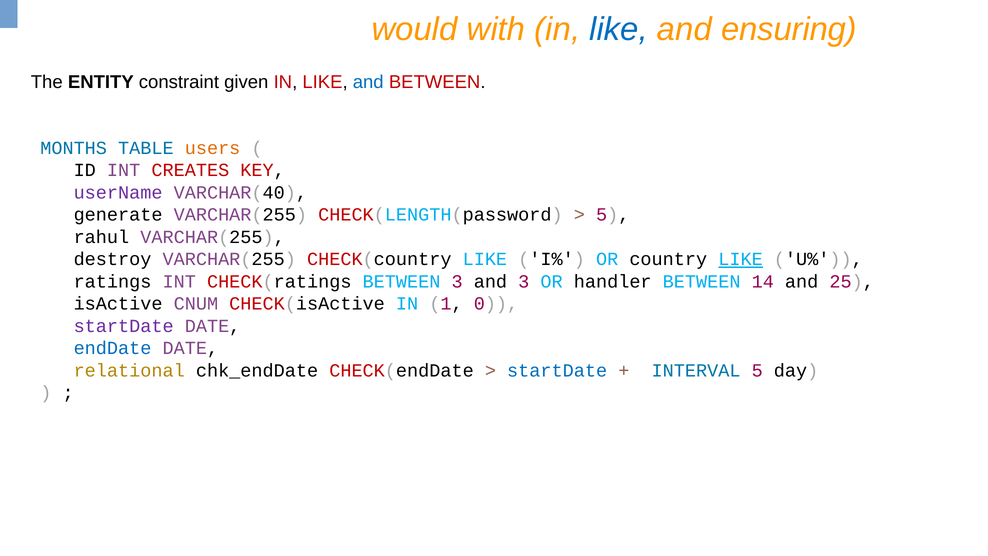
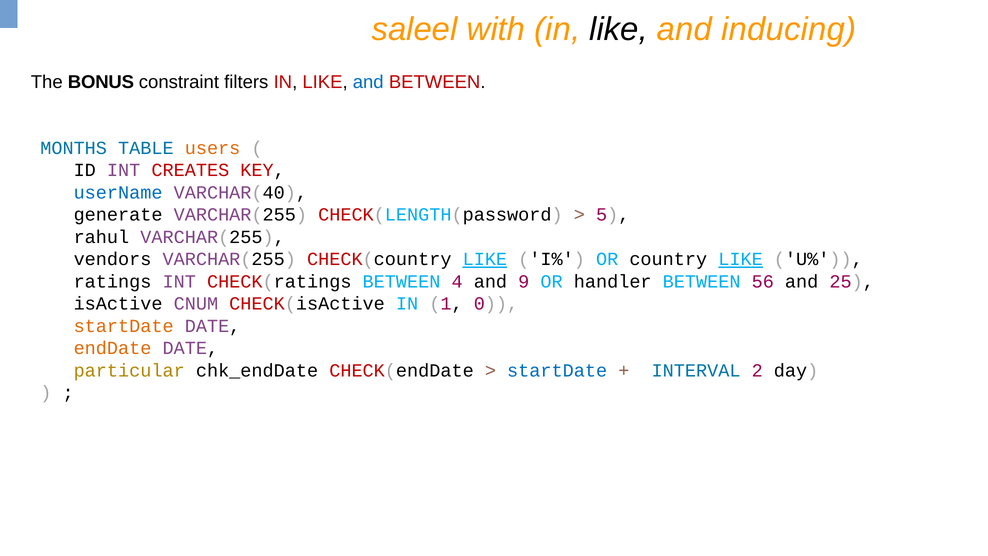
would: would -> saleel
like at (619, 29) colour: blue -> black
ensuring: ensuring -> inducing
ENTITY: ENTITY -> BONUS
given: given -> filters
userName colour: purple -> blue
destroy: destroy -> vendors
LIKE at (485, 259) underline: none -> present
BETWEEN 3: 3 -> 4
and 3: 3 -> 9
14: 14 -> 56
startDate at (124, 326) colour: purple -> orange
endDate colour: blue -> orange
relational: relational -> particular
INTERVAL 5: 5 -> 2
